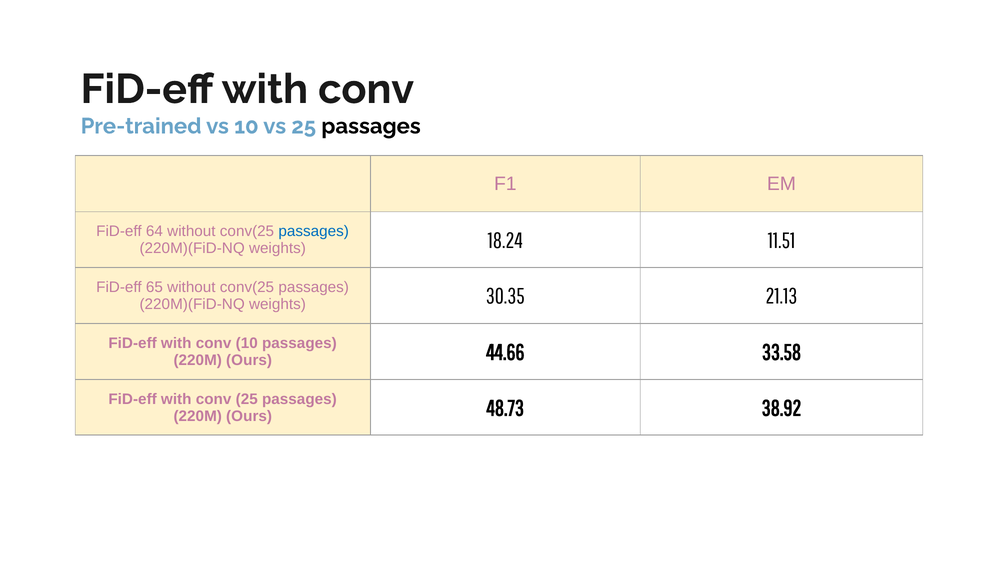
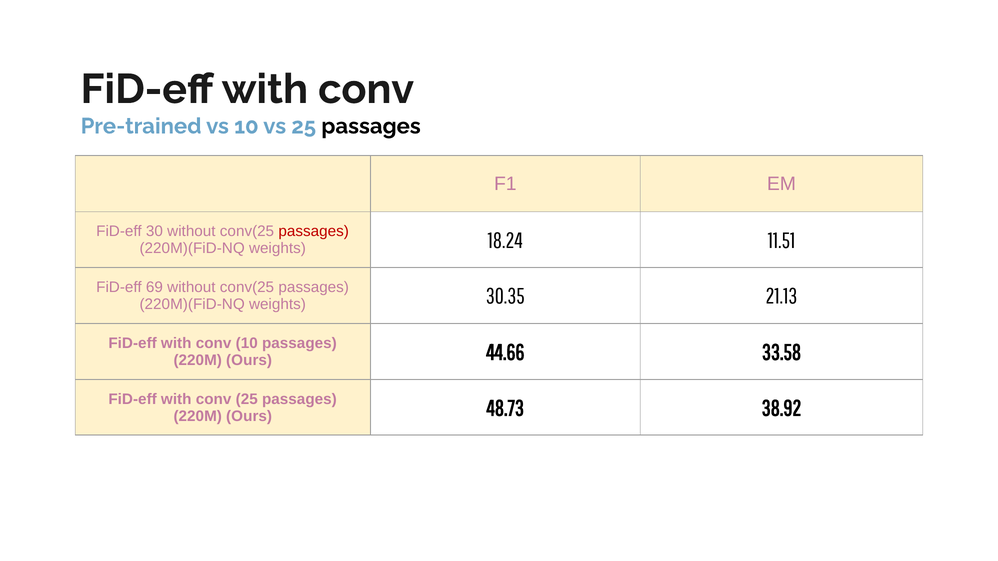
64: 64 -> 30
passages at (314, 232) colour: blue -> red
65: 65 -> 69
